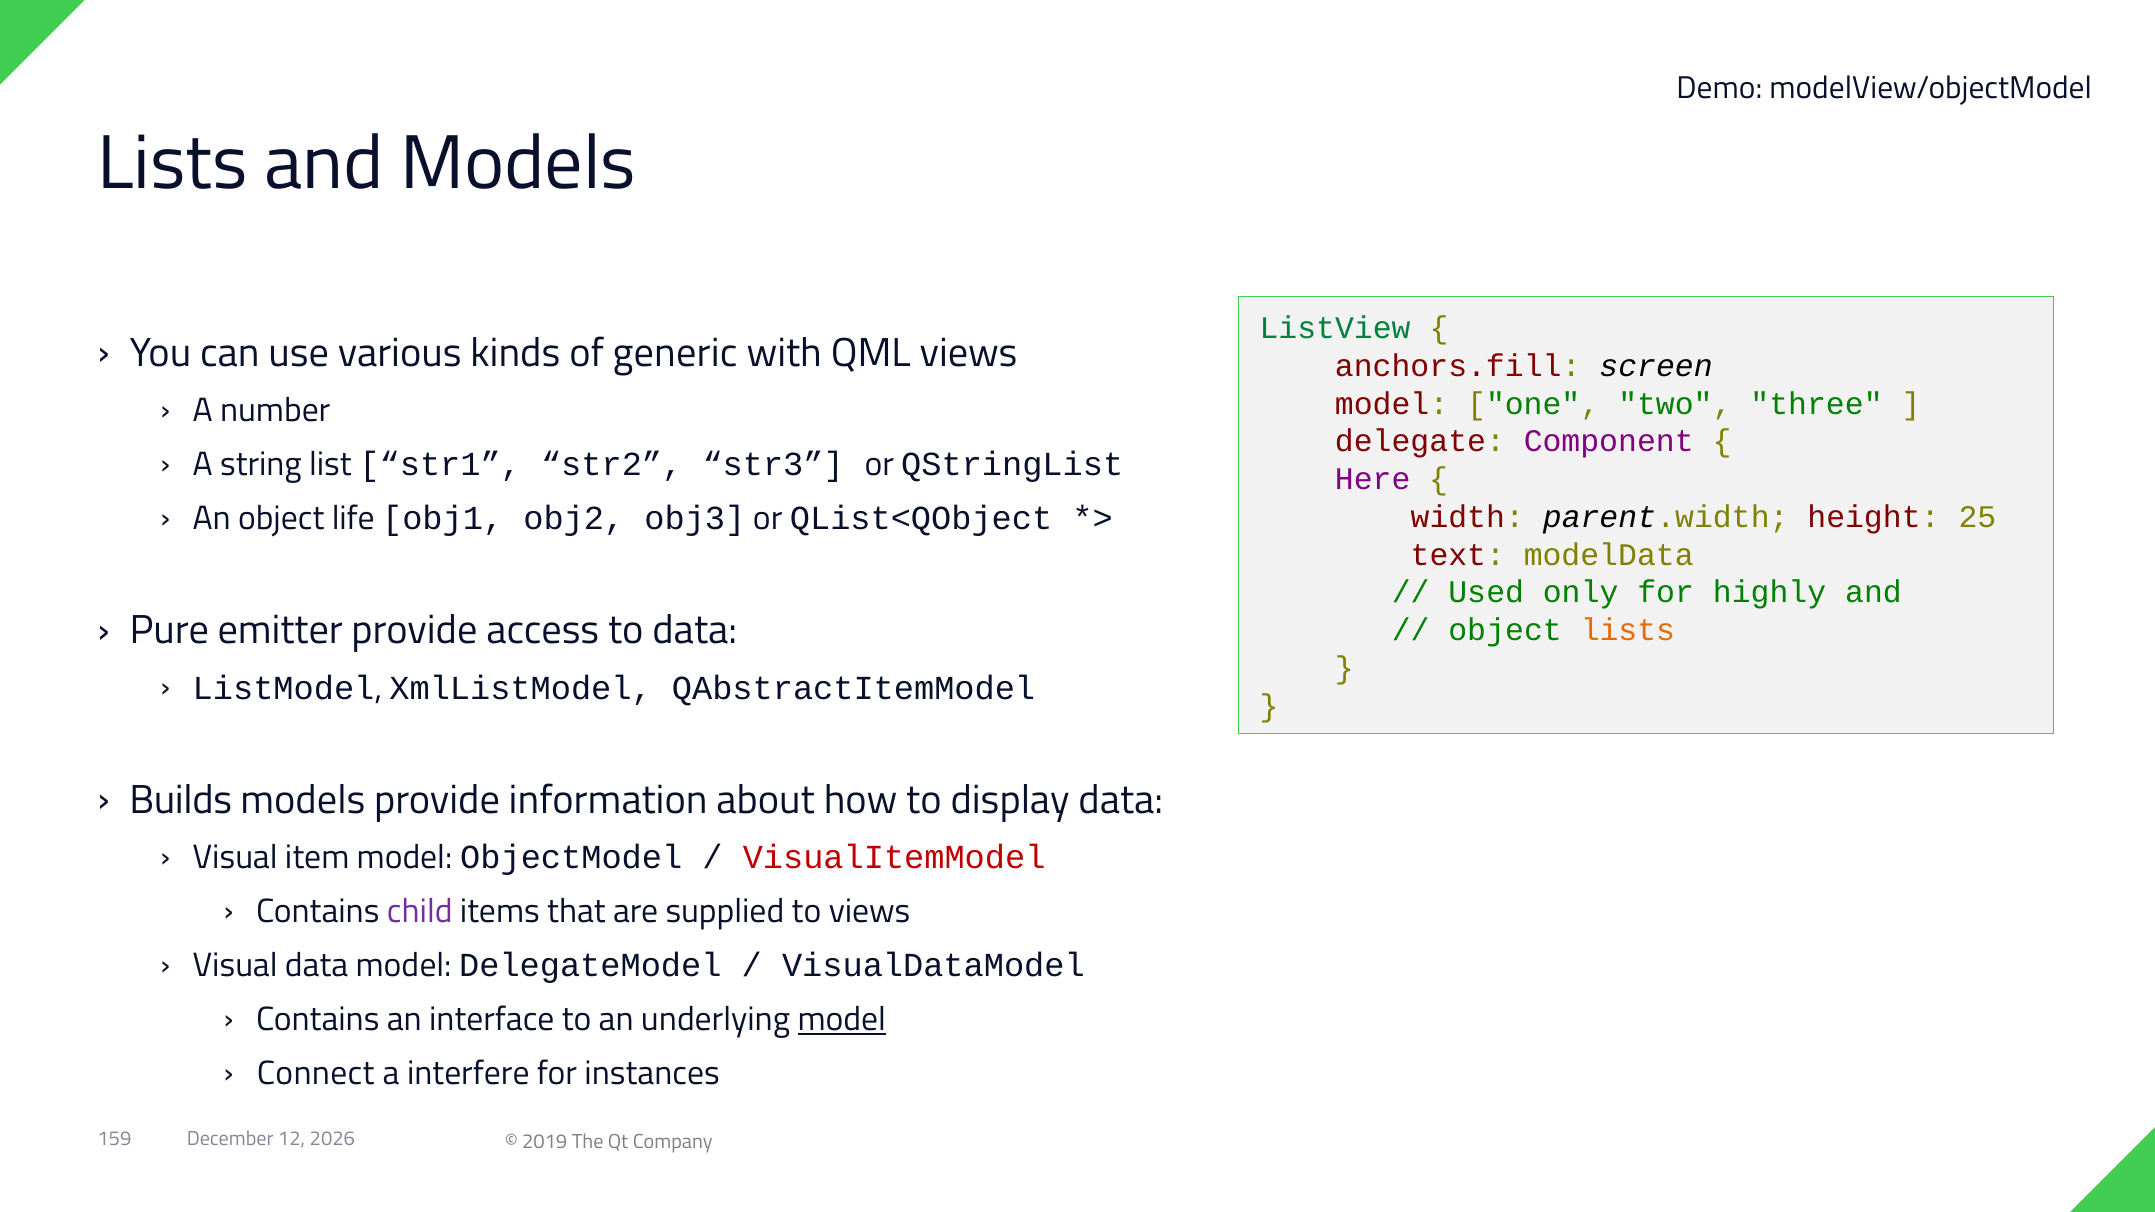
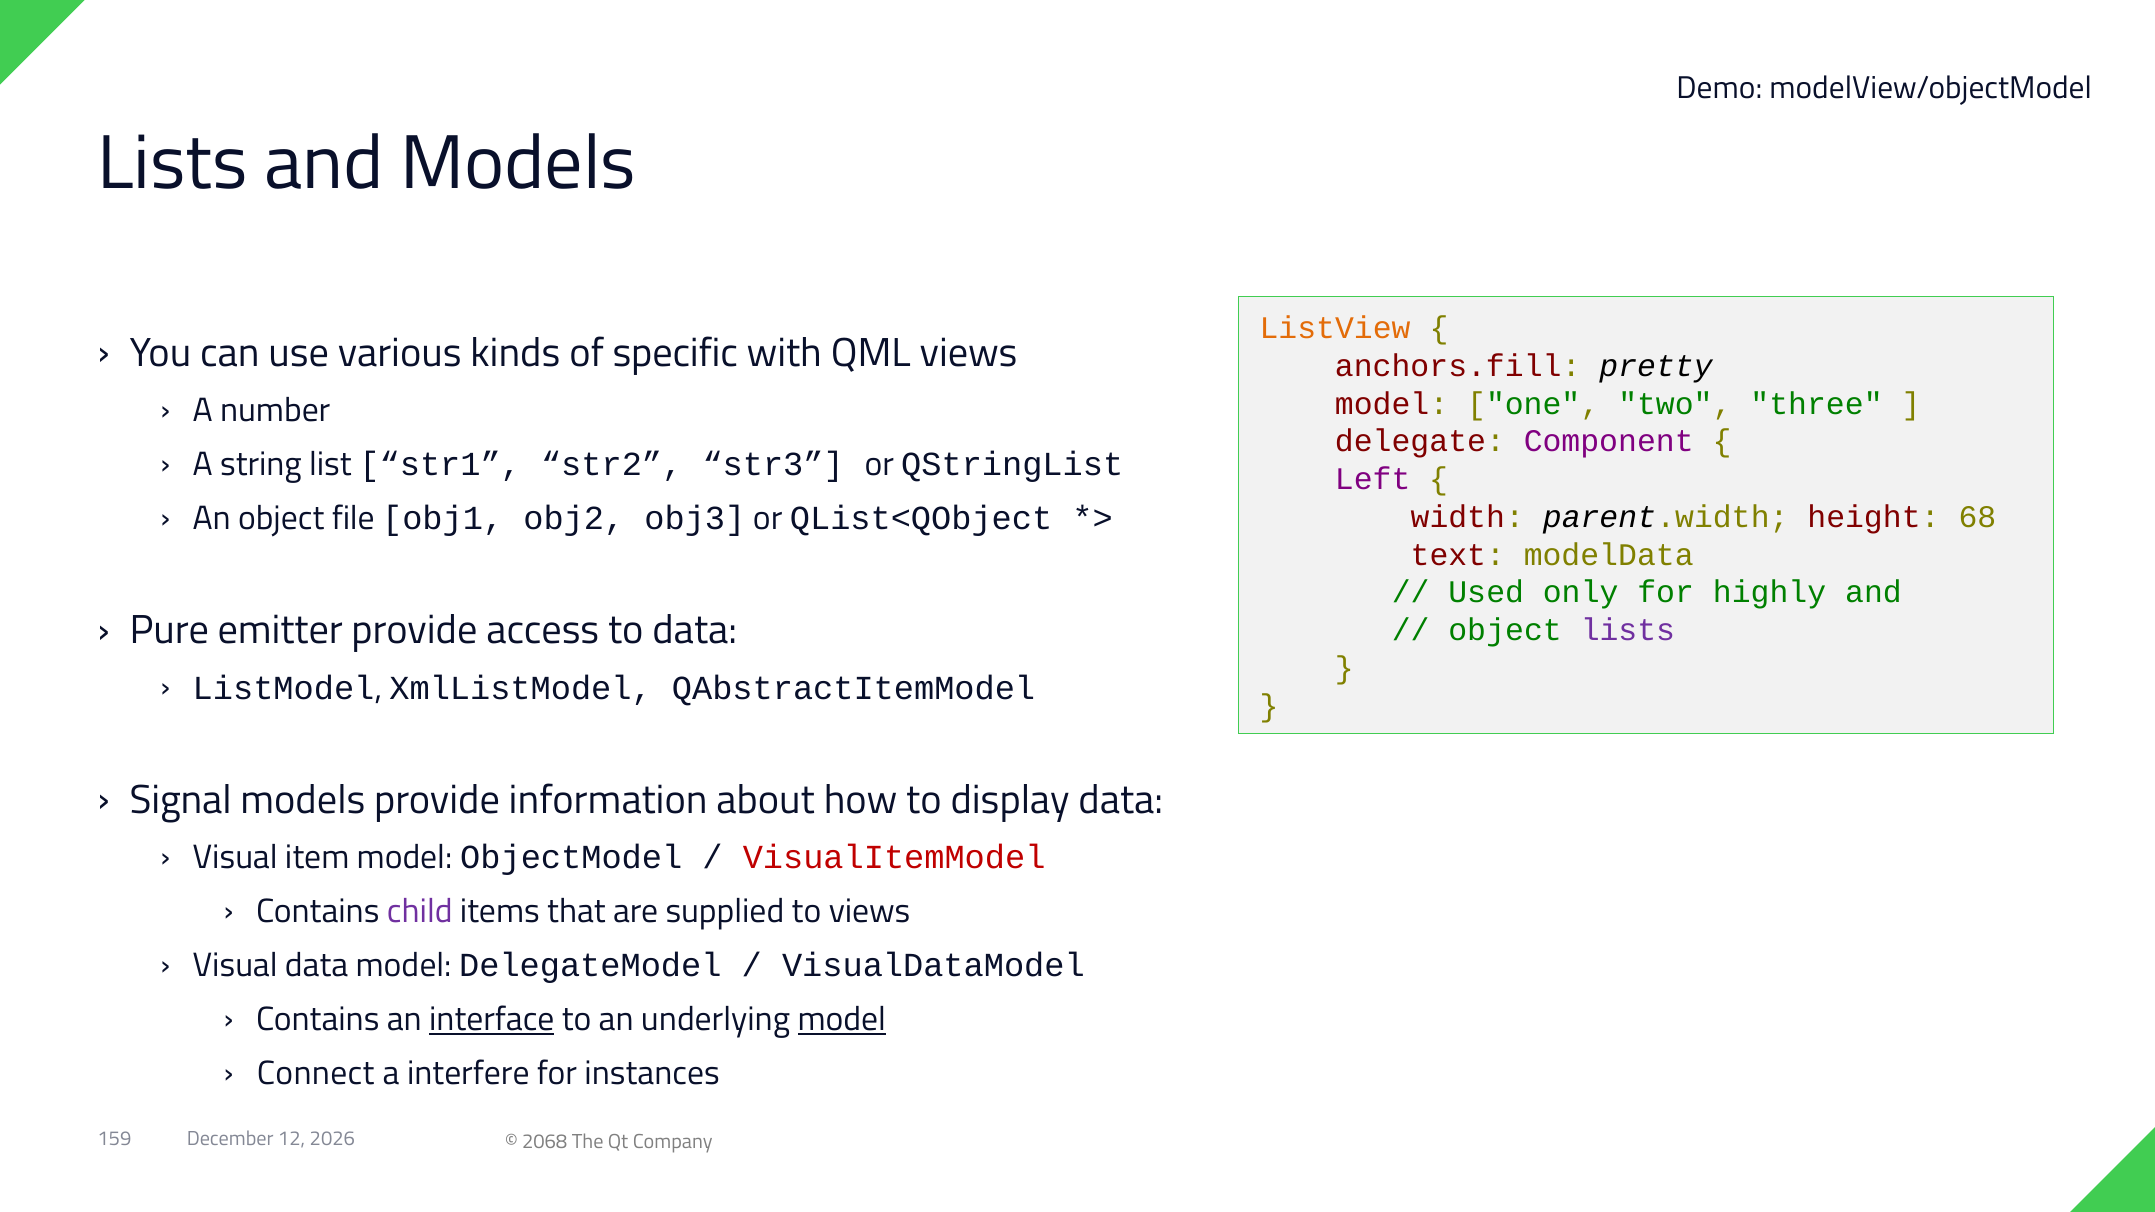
ListView colour: green -> orange
generic: generic -> specific
screen: screen -> pretty
Here: Here -> Left
25: 25 -> 68
life: life -> file
lists at (1628, 630) colour: orange -> purple
Builds: Builds -> Signal
interface underline: none -> present
2019: 2019 -> 2068
